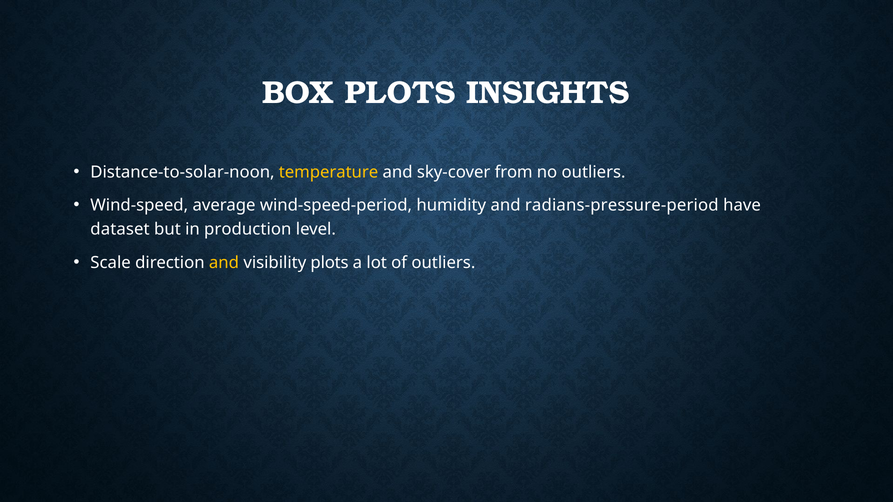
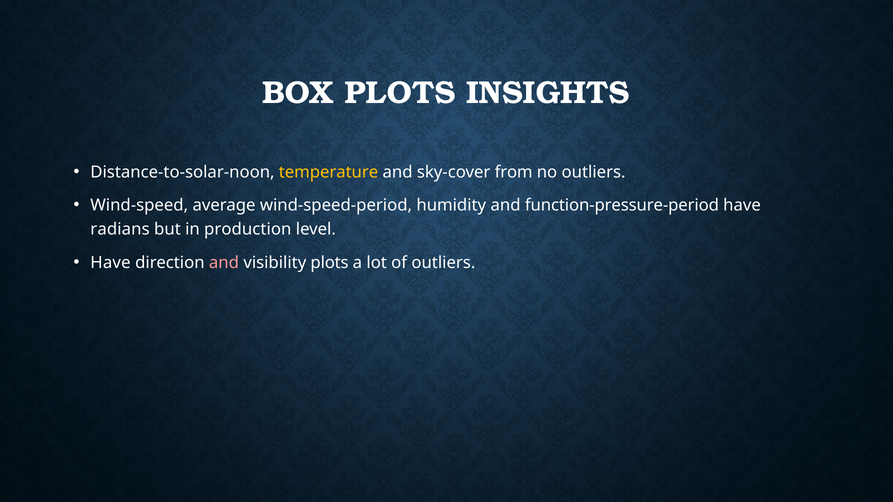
radians-pressure-period: radians-pressure-period -> function-pressure-period
dataset: dataset -> radians
Scale at (111, 263): Scale -> Have
and at (224, 263) colour: yellow -> pink
